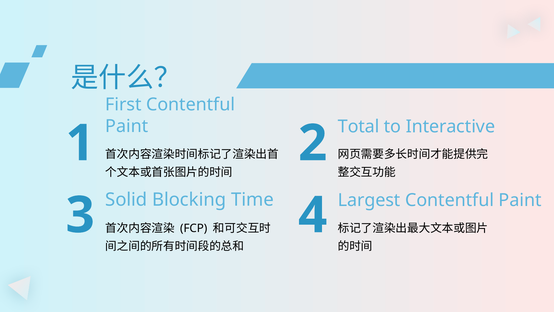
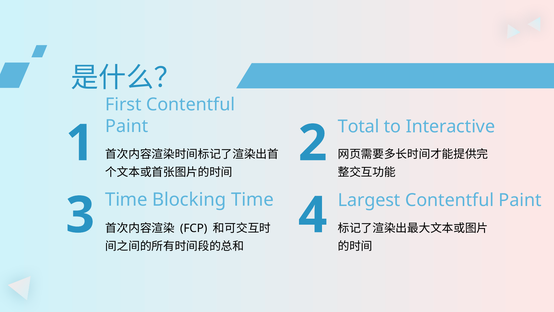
Solid at (126, 200): Solid -> Time
